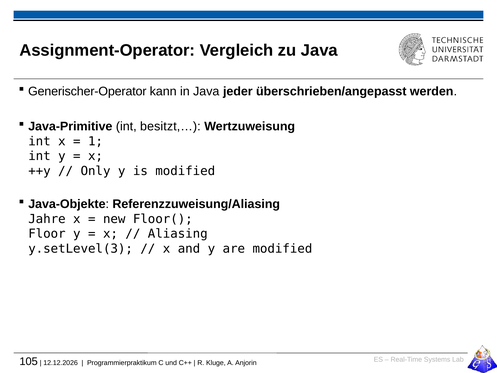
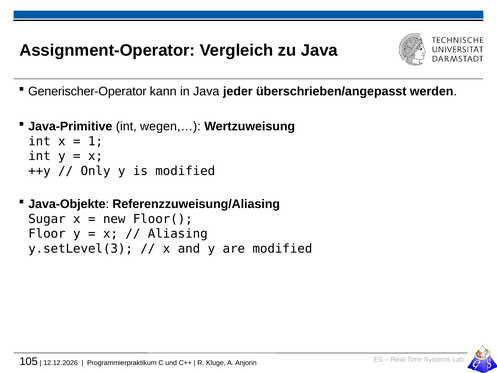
besitzt,…: besitzt,… -> wegen,…
Jahre: Jahre -> Sugar
